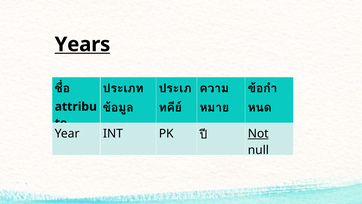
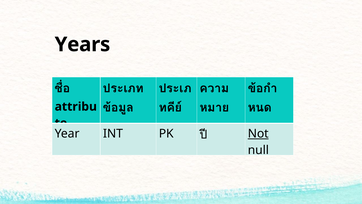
Years underline: present -> none
